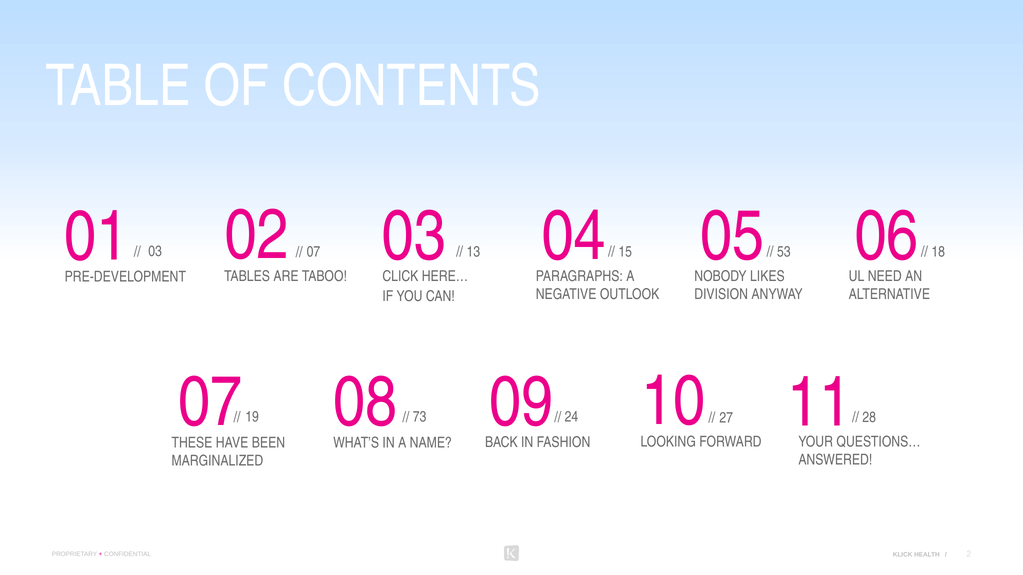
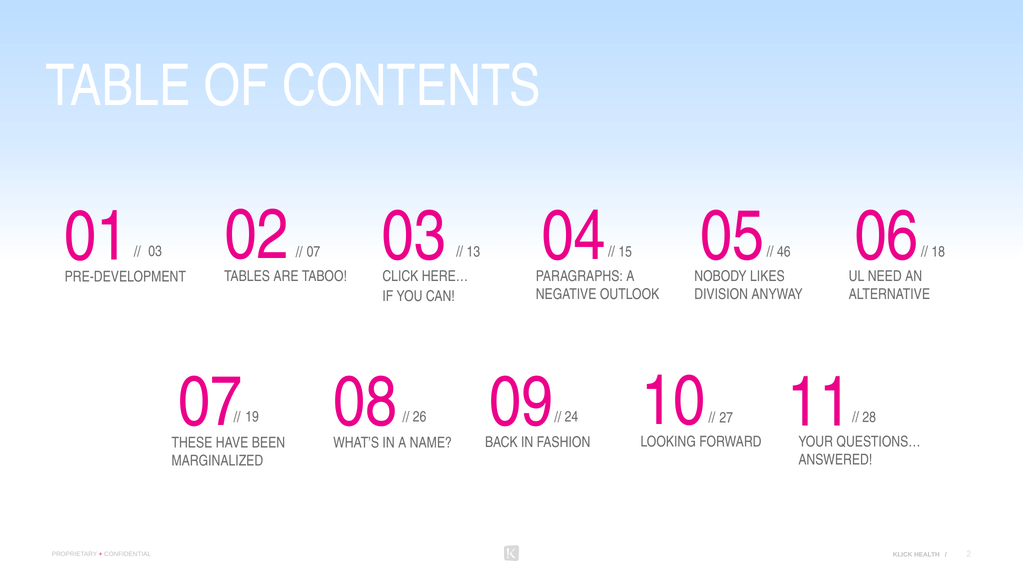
53: 53 -> 46
73: 73 -> 26
